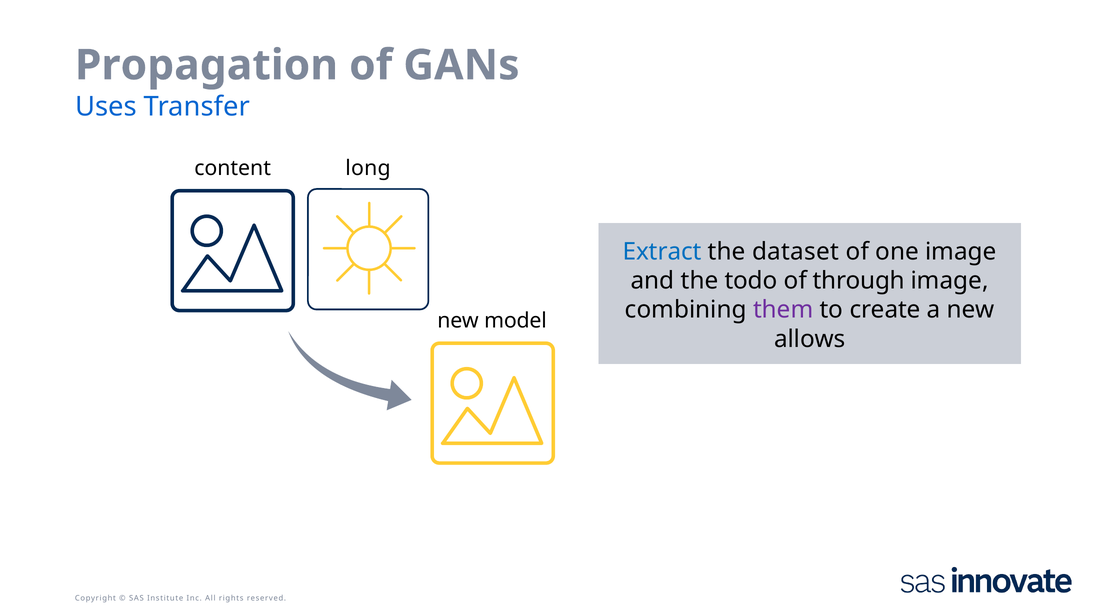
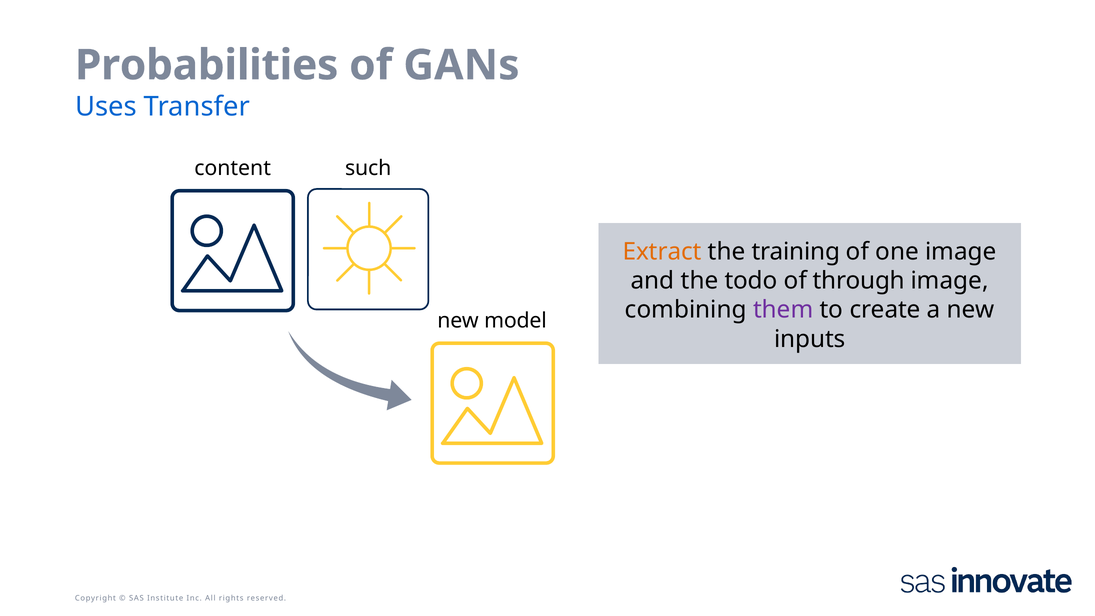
Propagation: Propagation -> Probabilities
long: long -> such
Extract colour: blue -> orange
dataset: dataset -> training
allows: allows -> inputs
